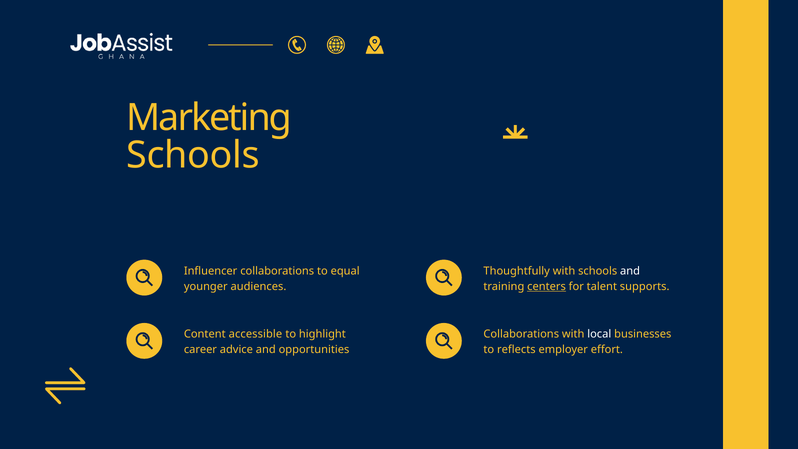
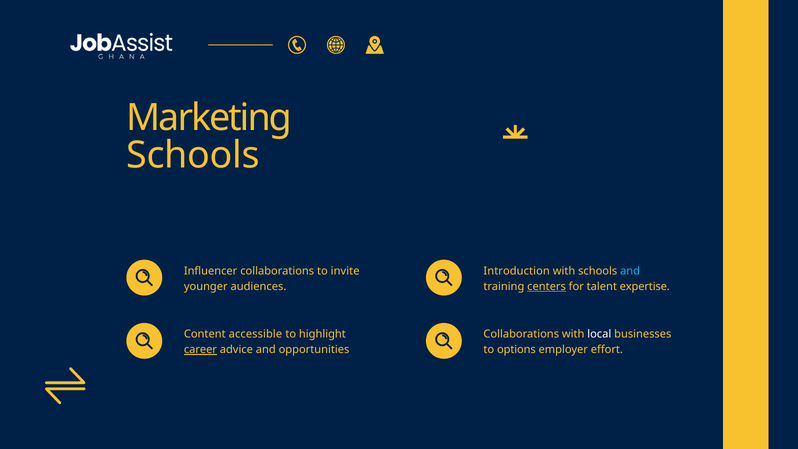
equal: equal -> invite
Thoughtfully: Thoughtfully -> Introduction
and at (630, 271) colour: white -> light blue
supports: supports -> expertise
career underline: none -> present
reflects: reflects -> options
